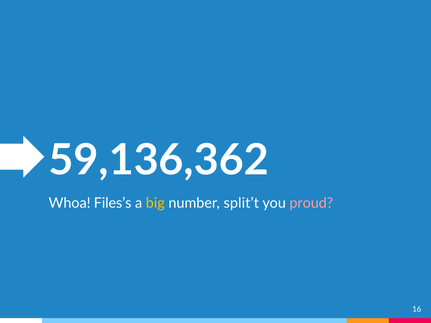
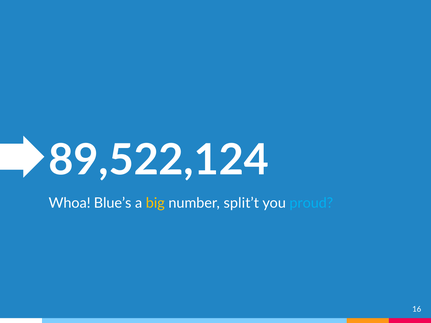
59,136,362: 59,136,362 -> 89,522,124
Files’s: Files’s -> Blue’s
proud colour: pink -> light blue
